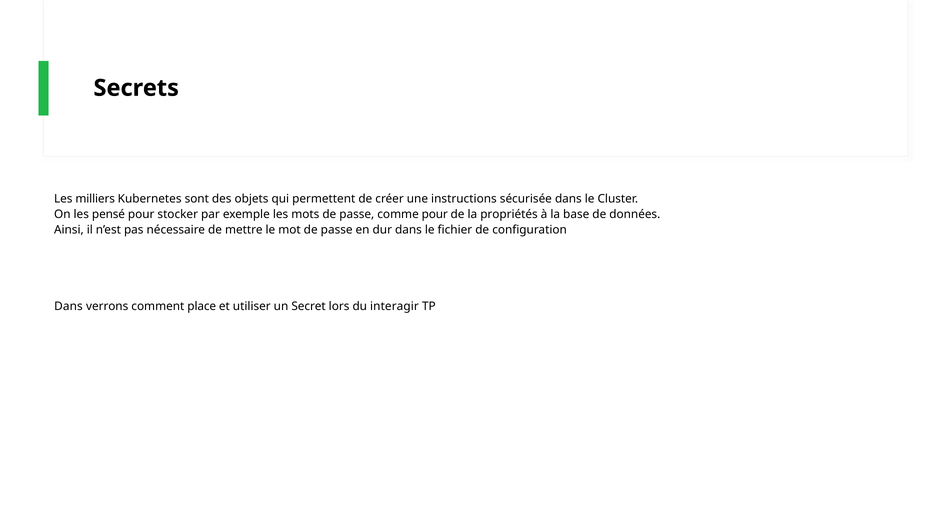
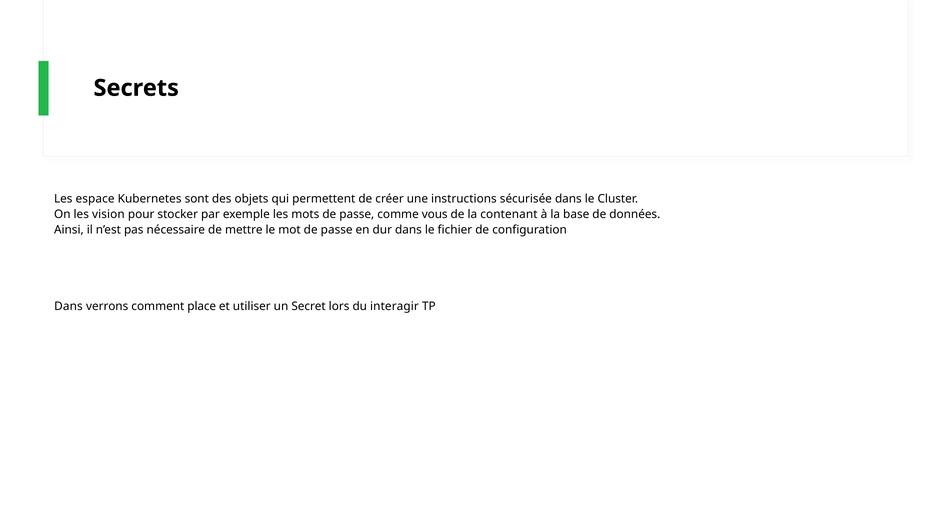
milliers: milliers -> espace
pensé: pensé -> vision
comme pour: pour -> vous
propriétés: propriétés -> contenant
